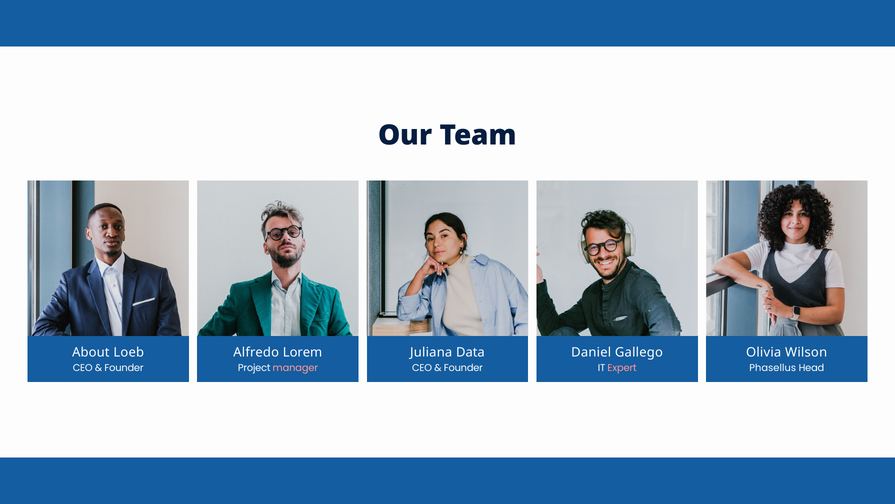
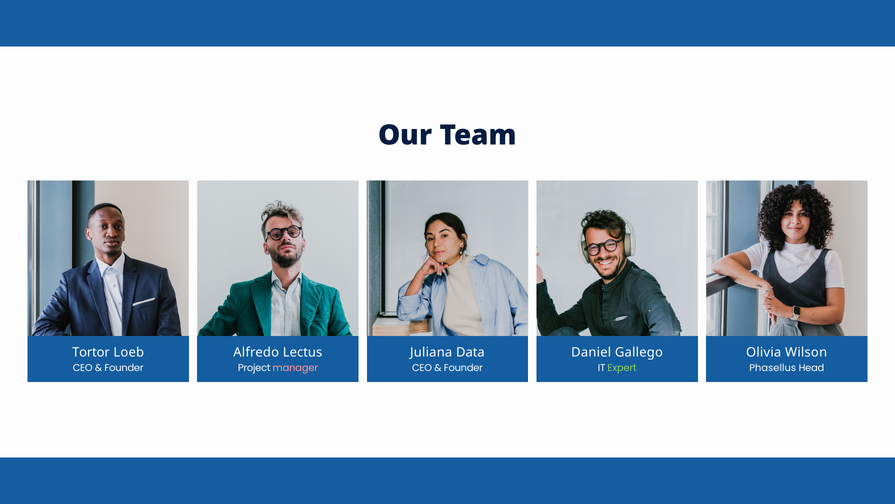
About: About -> Tortor
Lorem: Lorem -> Lectus
Expert colour: pink -> light green
